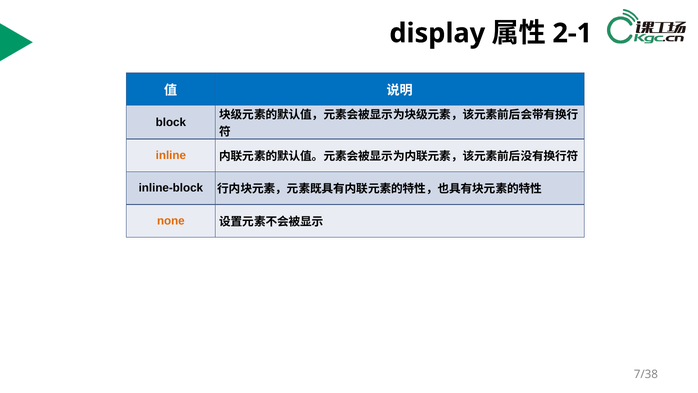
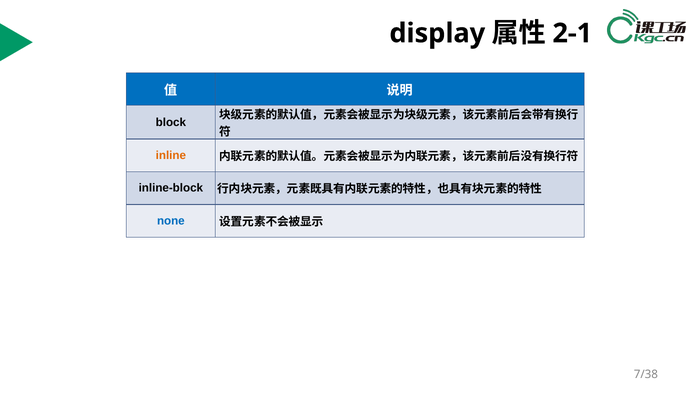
none colour: orange -> blue
